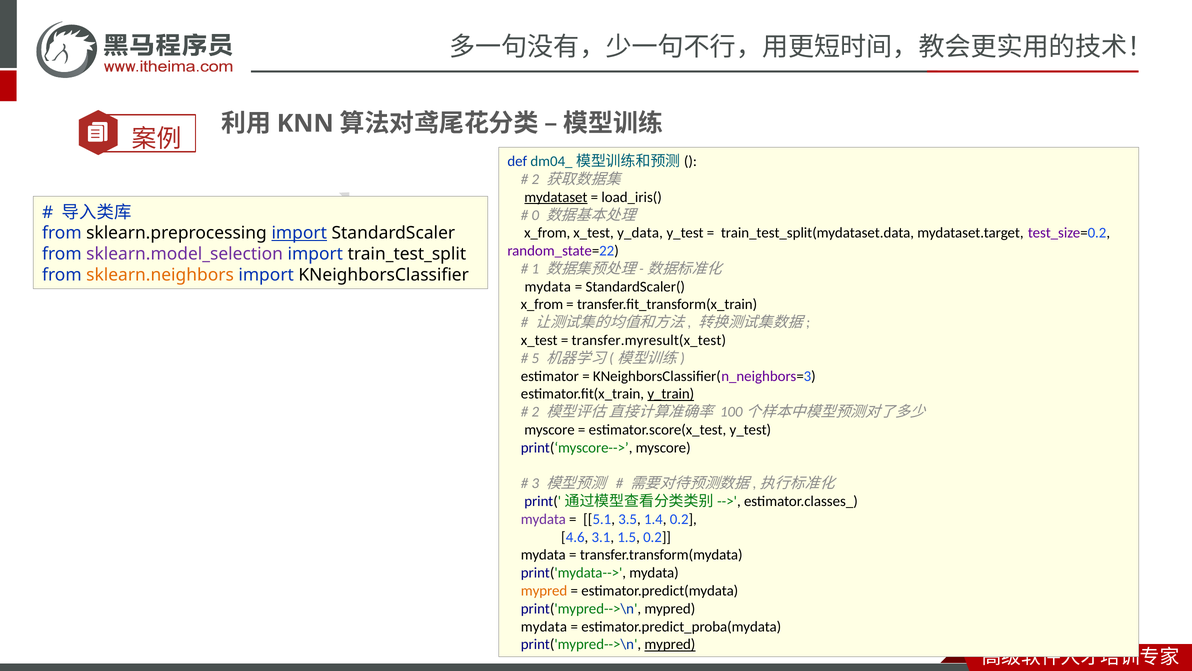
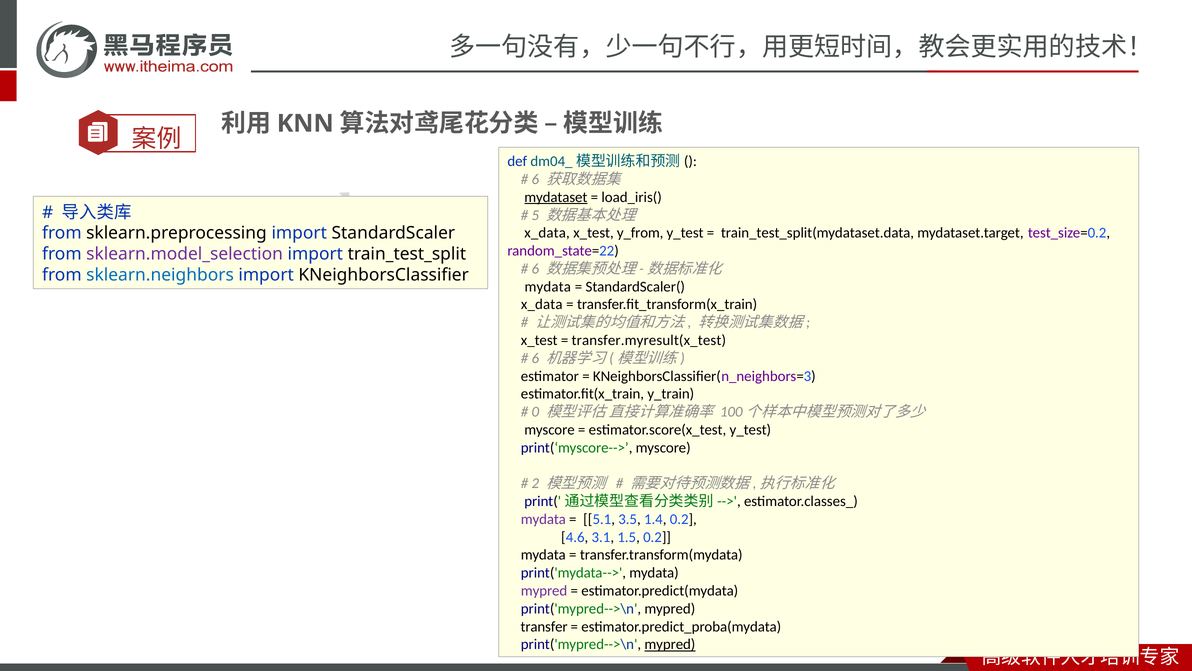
2 at (535, 179): 2 -> 6
0: 0 -> 5
x_from at (547, 233): x_from -> x_data
y_data: y_data -> y_from
import at (299, 233) underline: present -> none
1 at (535, 269): 1 -> 6
sklearn.neighbors colour: orange -> blue
x_from at (542, 304): x_from -> x_data
5 at (535, 358): 5 -> 6
y_train underline: present -> none
2 at (535, 412): 2 -> 0
3: 3 -> 2
mypred at (544, 590) colour: orange -> purple
mydata at (544, 626): mydata -> transfer
